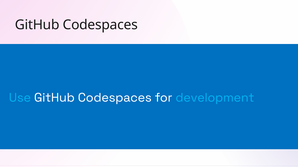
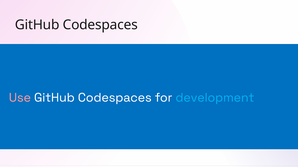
Use colour: light blue -> pink
